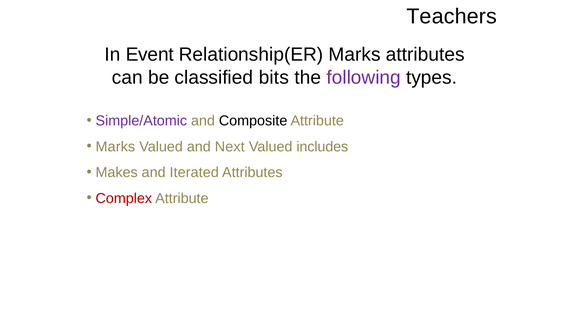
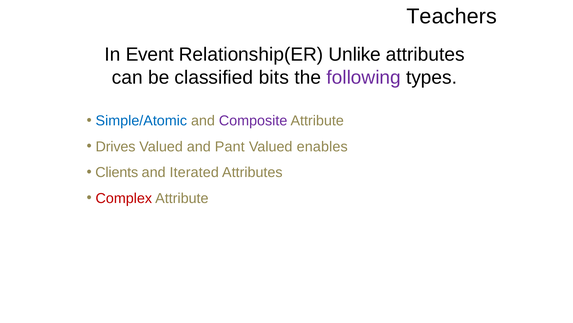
Relationship(ER Marks: Marks -> Unlike
Simple/Atomic colour: purple -> blue
Composite colour: black -> purple
Marks at (115, 146): Marks -> Drives
Next: Next -> Pant
includes: includes -> enables
Makes: Makes -> Clients
